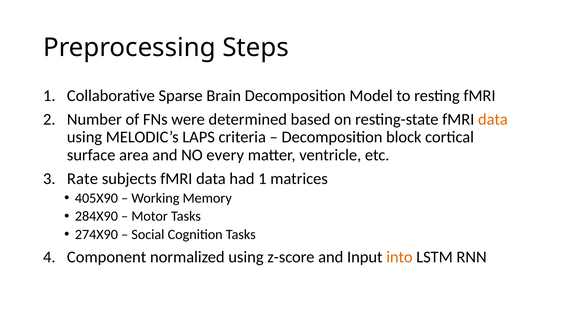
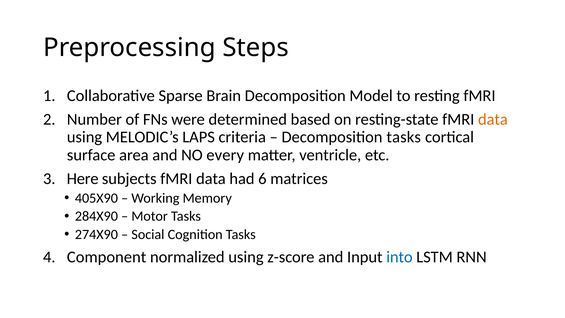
Decomposition block: block -> tasks
Rate: Rate -> Here
had 1: 1 -> 6
into colour: orange -> blue
